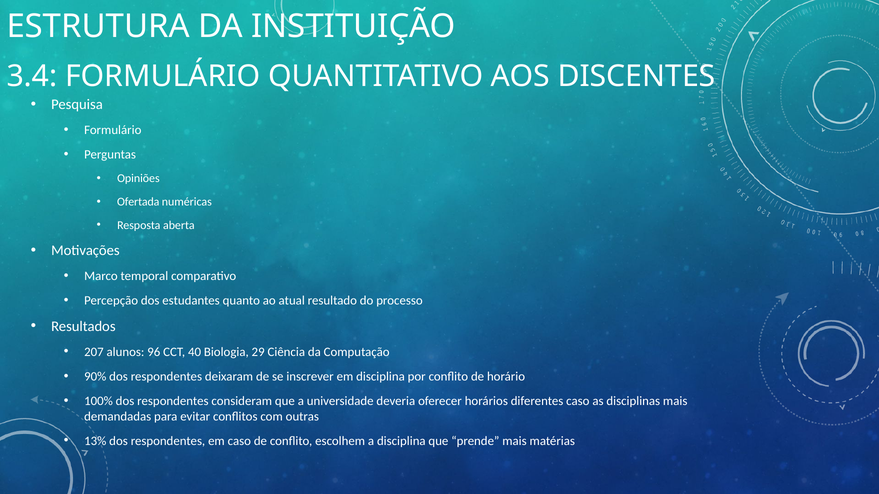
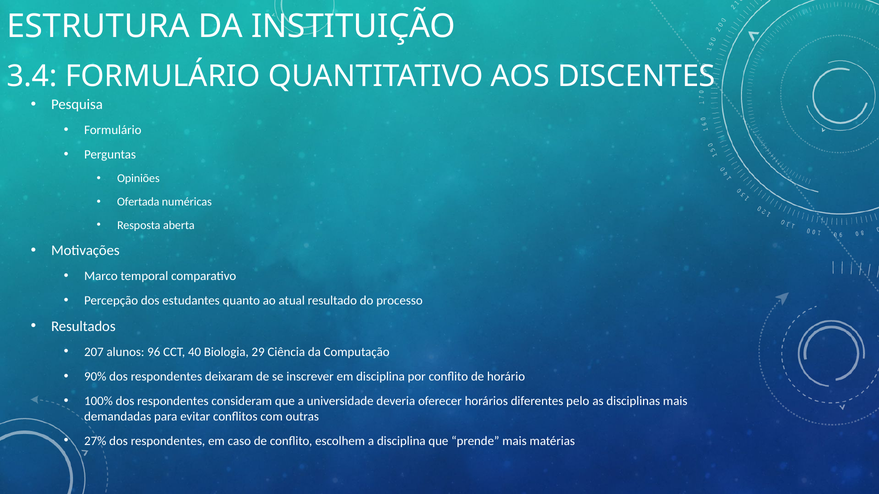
diferentes caso: caso -> pelo
13%: 13% -> 27%
